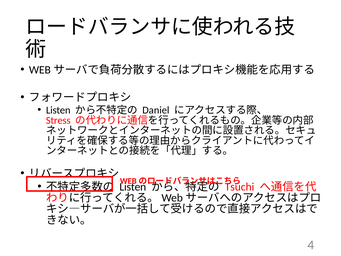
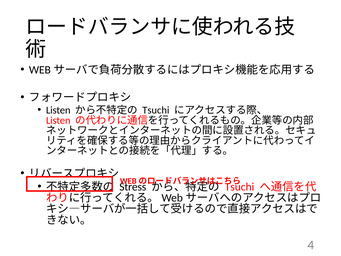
Daniel at (156, 110): Daniel -> Tsuchi
Stress at (58, 120): Stress -> Listen
Listen at (133, 187): Listen -> Stress
